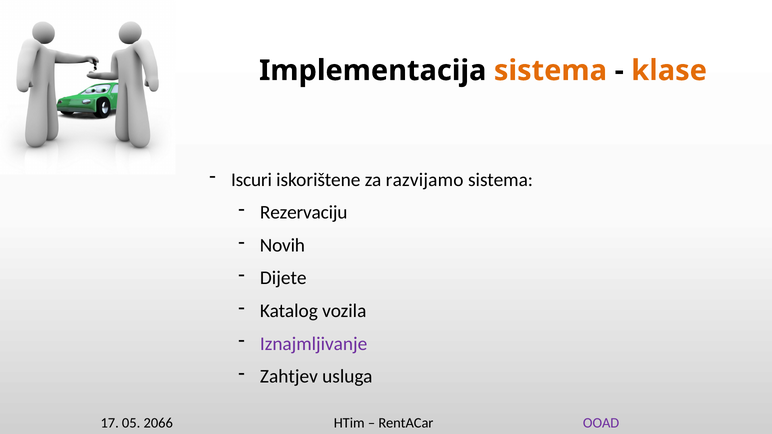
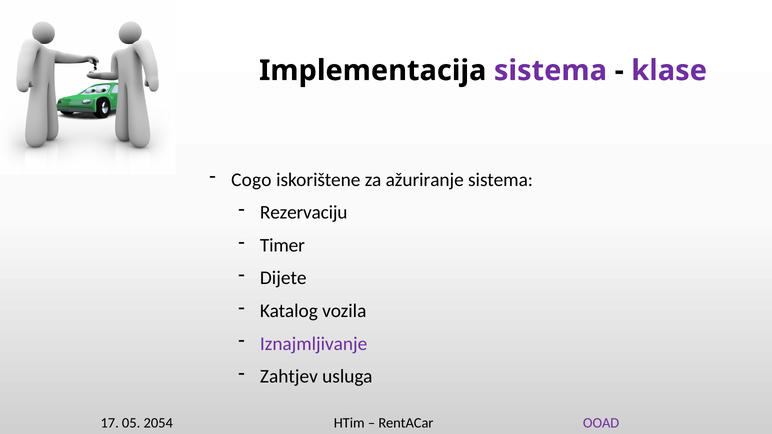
sistema at (550, 71) colour: orange -> purple
klase colour: orange -> purple
Iscuri: Iscuri -> Cogo
razvijamo: razvijamo -> ažuriranje
Novih: Novih -> Timer
2066: 2066 -> 2054
